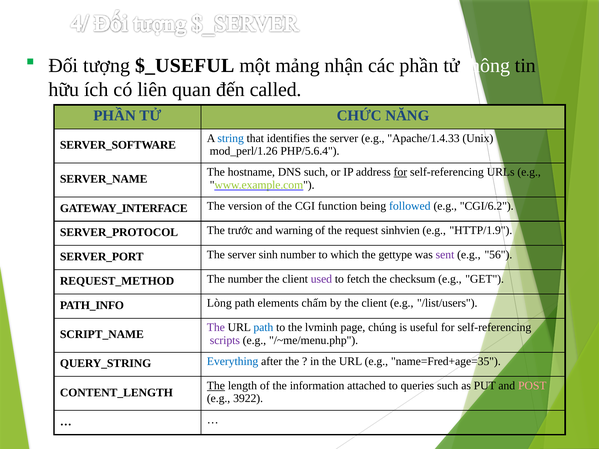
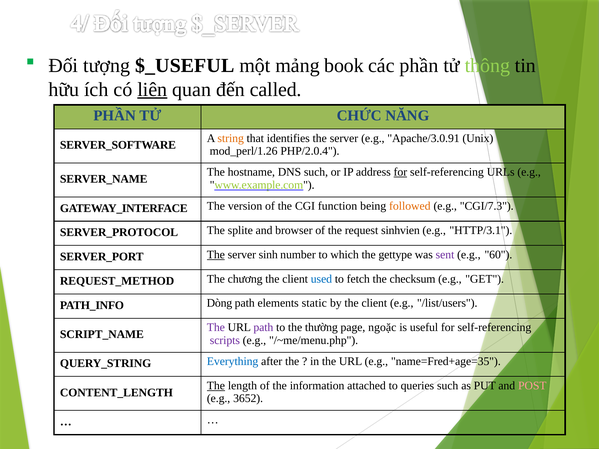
nhận: nhận -> book
thông colour: white -> light green
liên underline: none -> present
string colour: blue -> orange
Apache/1.4.33: Apache/1.4.33 -> Apache/3.0.91
PHP/5.6.4: PHP/5.6.4 -> PHP/2.0.4
followed colour: blue -> orange
CGI/6.2: CGI/6.2 -> CGI/7.3
trước: trước -> splite
warning: warning -> browser
HTTP/1.9: HTTP/1.9 -> HTTP/3.1
The at (216, 255) underline: none -> present
56: 56 -> 60
The number: number -> chương
used colour: purple -> blue
Lòng: Lòng -> Dòng
chấm: chấm -> static
path at (263, 328) colour: blue -> purple
lvminh: lvminh -> thường
chúng: chúng -> ngoặc
3922: 3922 -> 3652
